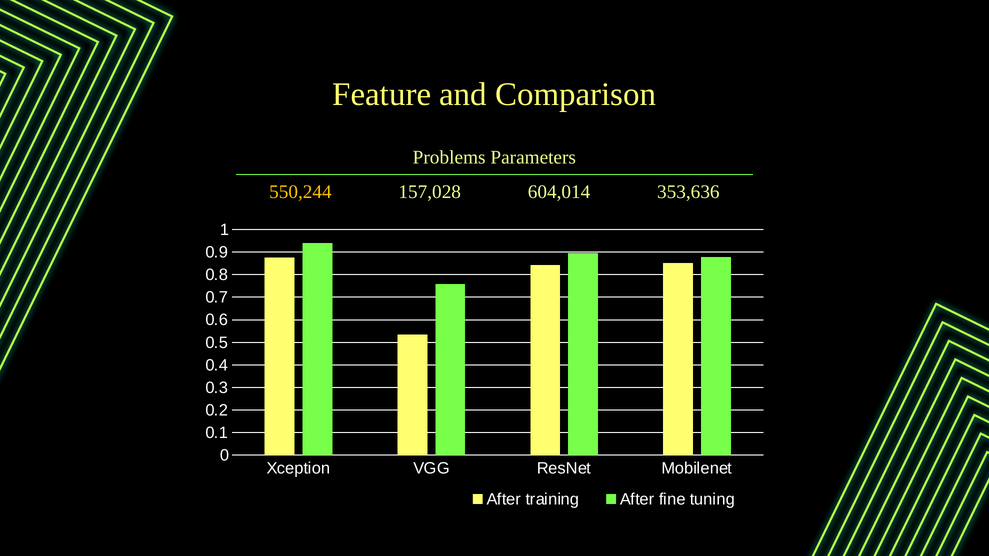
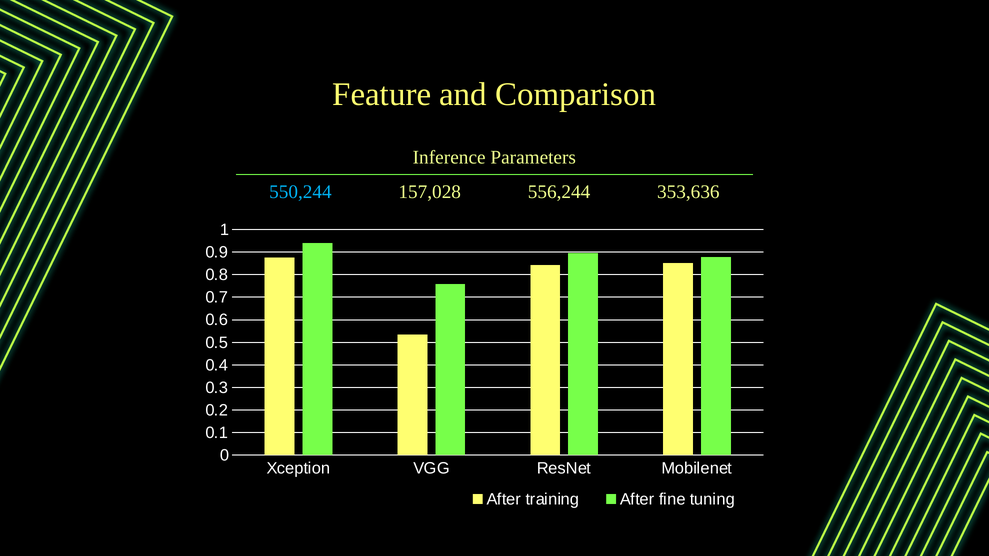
Problems: Problems -> Inference
550,244 colour: yellow -> light blue
604,014: 604,014 -> 556,244
